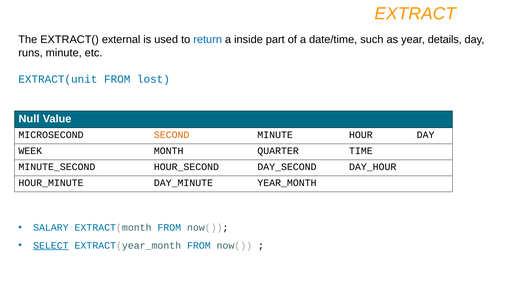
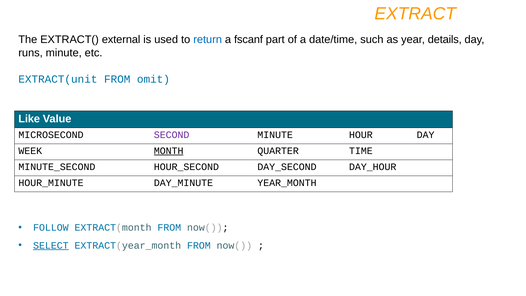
inside: inside -> fscanf
lost: lost -> omit
Null: Null -> Like
SECOND colour: orange -> purple
MONTH underline: none -> present
SALARY: SALARY -> FOLLOW
